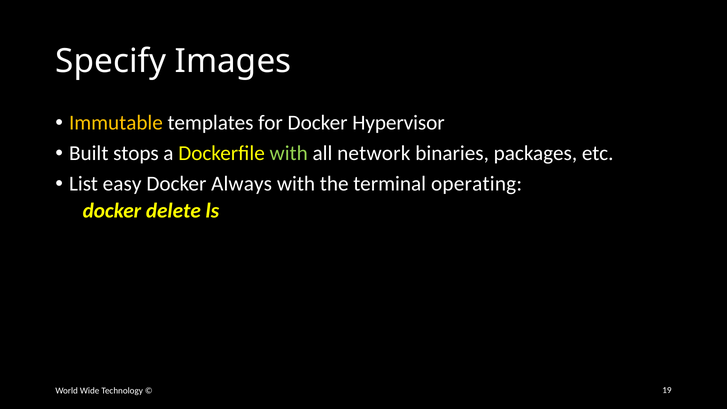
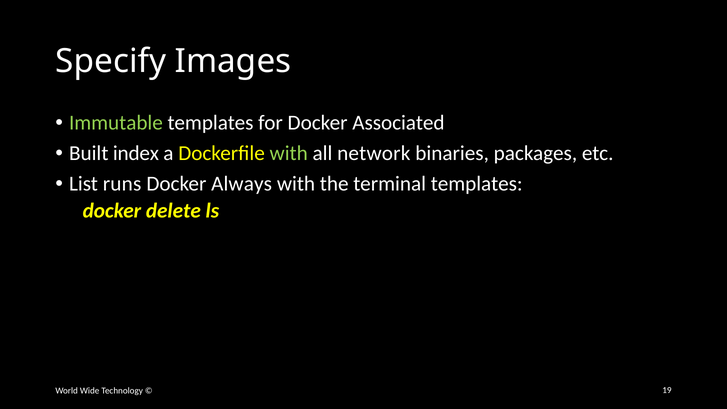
Immutable colour: yellow -> light green
Hypervisor: Hypervisor -> Associated
stops: stops -> index
easy: easy -> runs
terminal operating: operating -> templates
